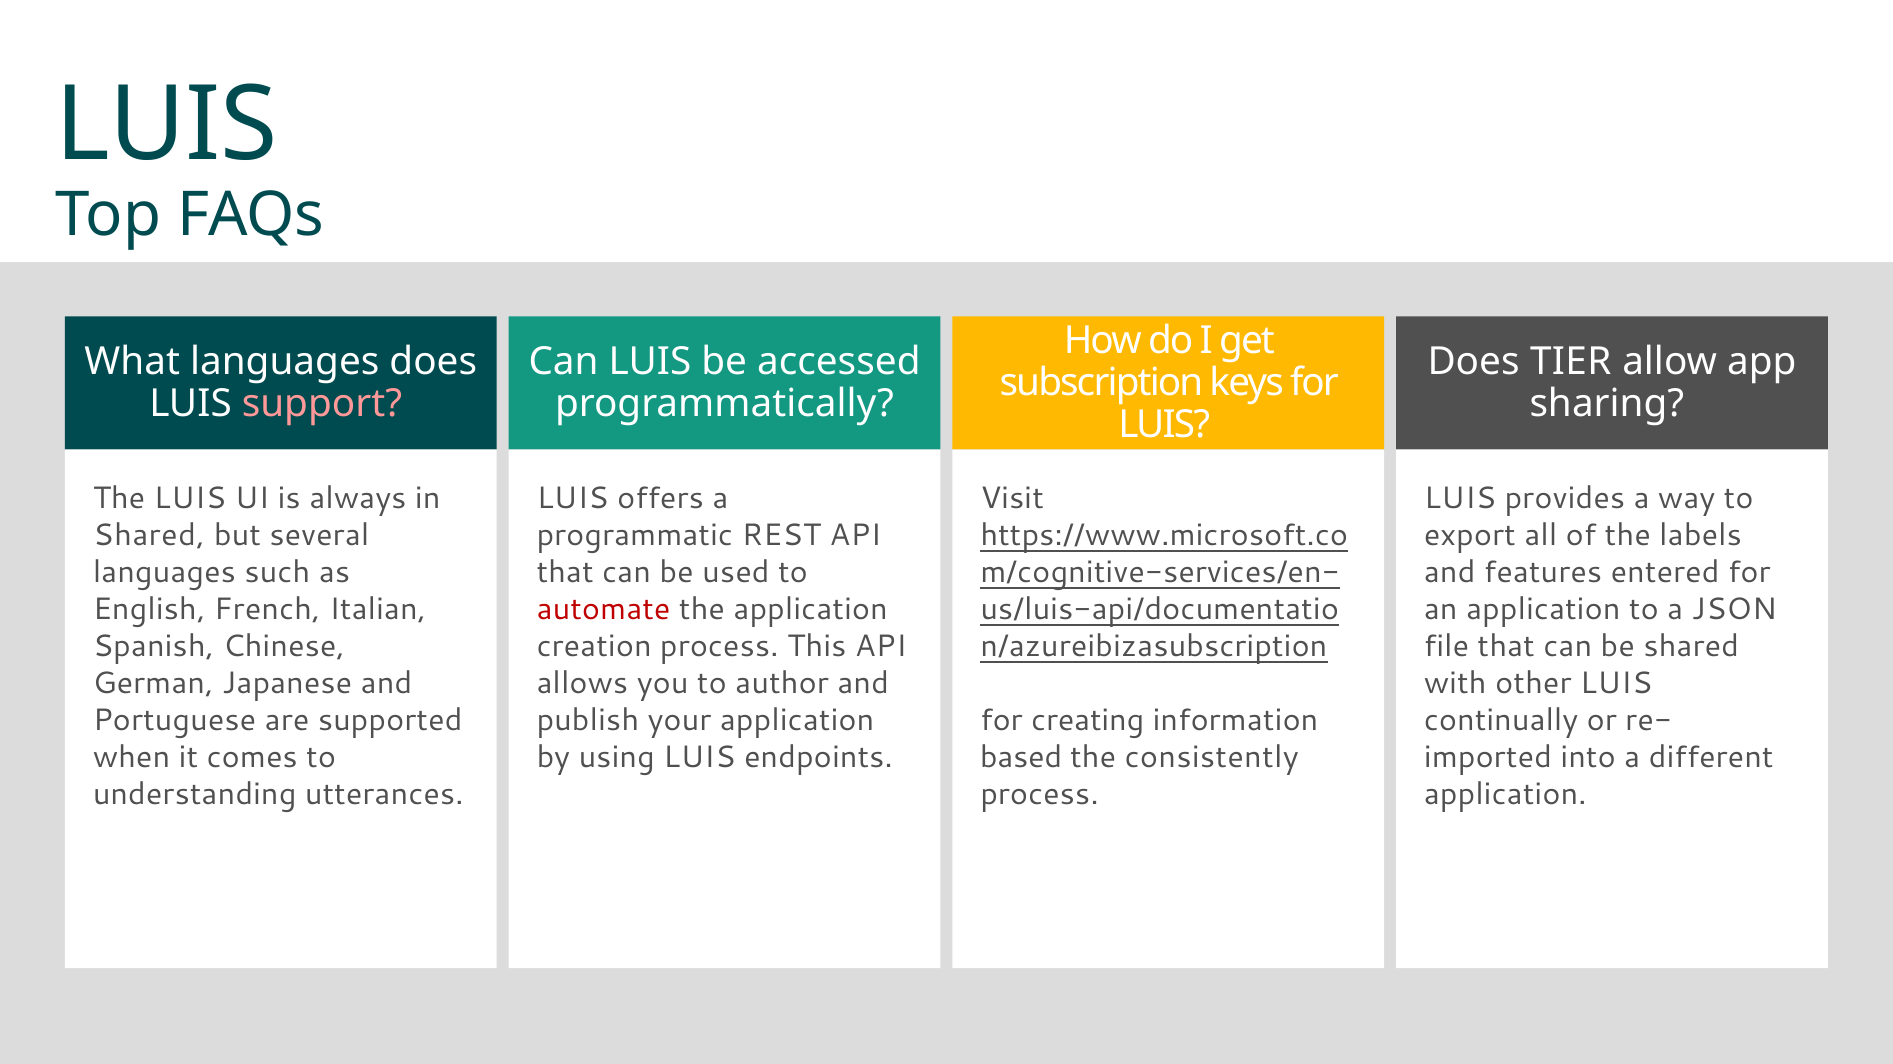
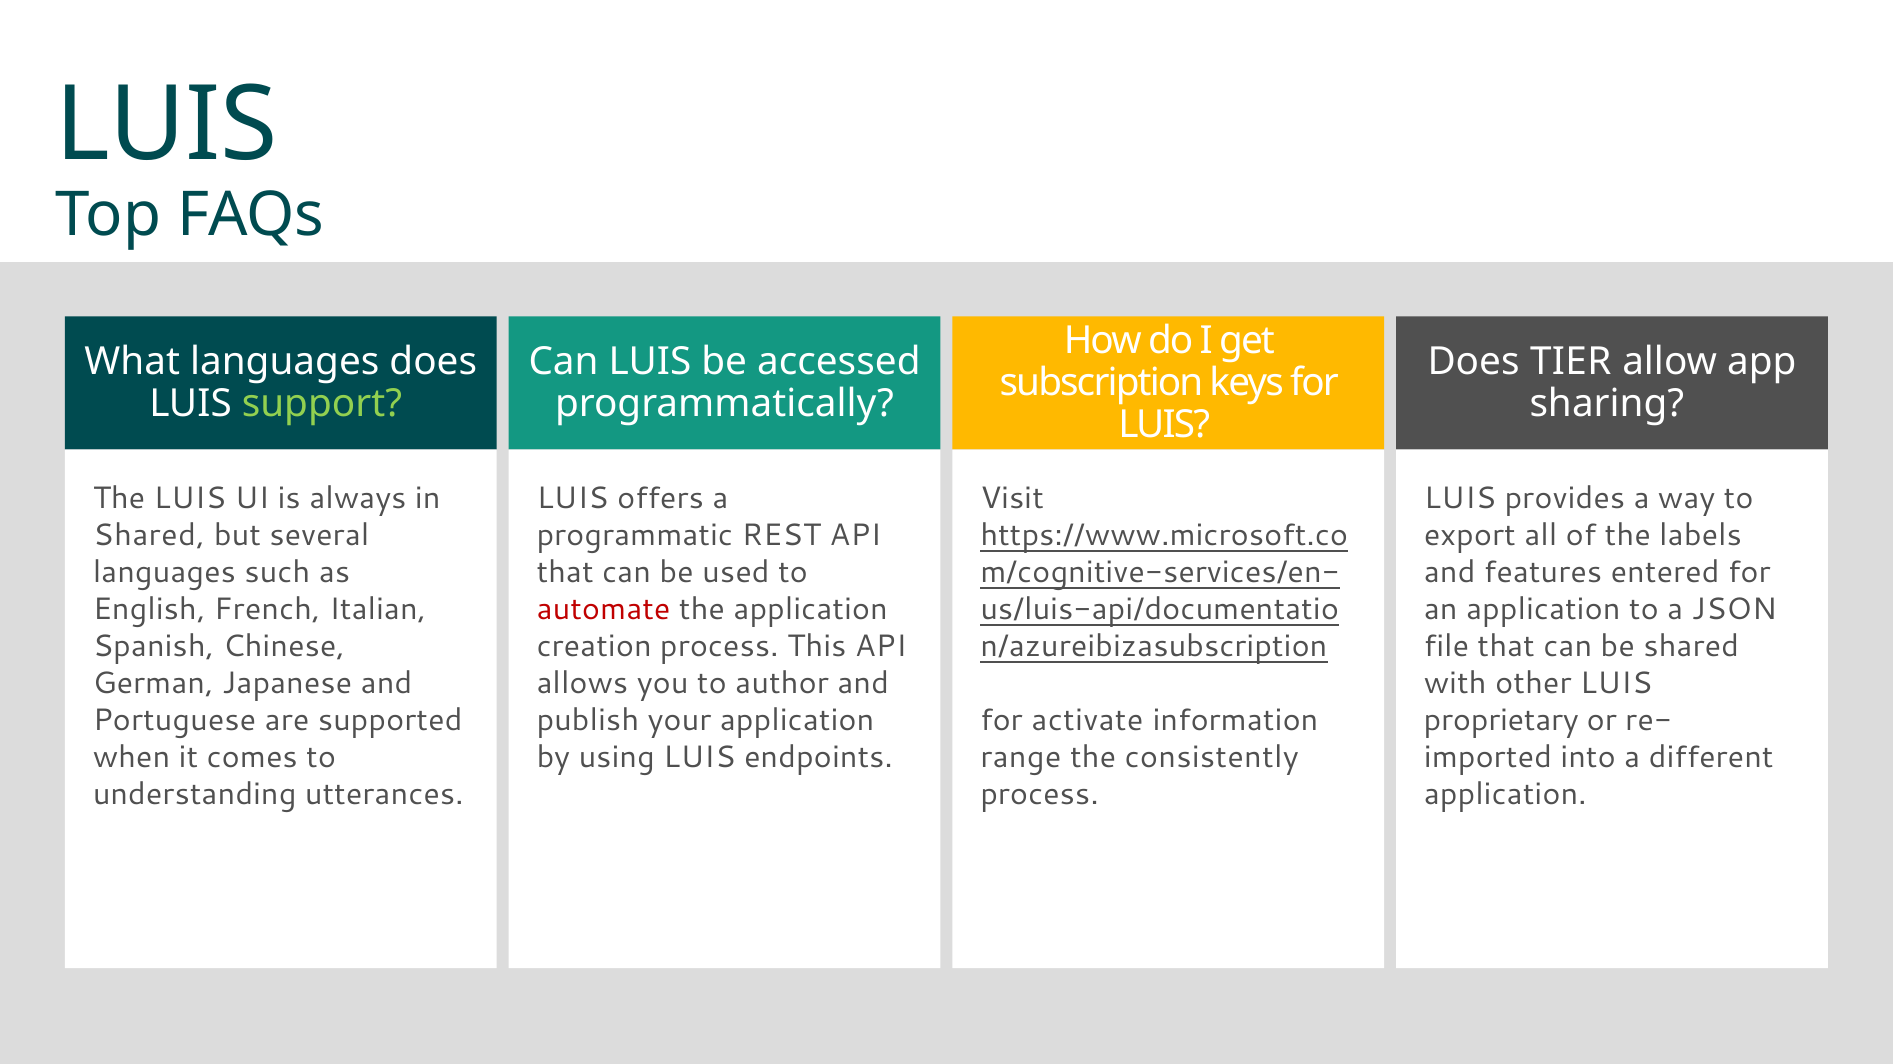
support colour: pink -> light green
creating: creating -> activate
continually: continually -> proprietary
based: based -> range
